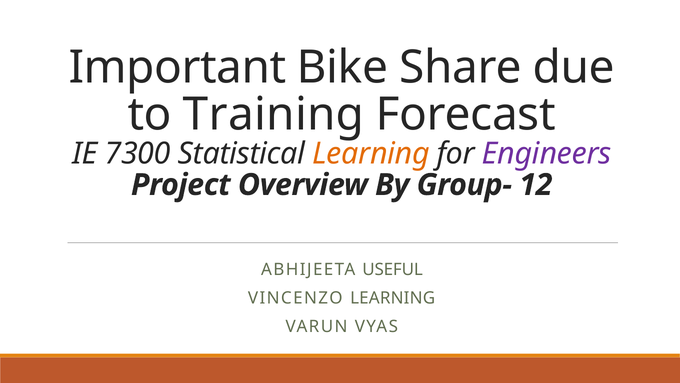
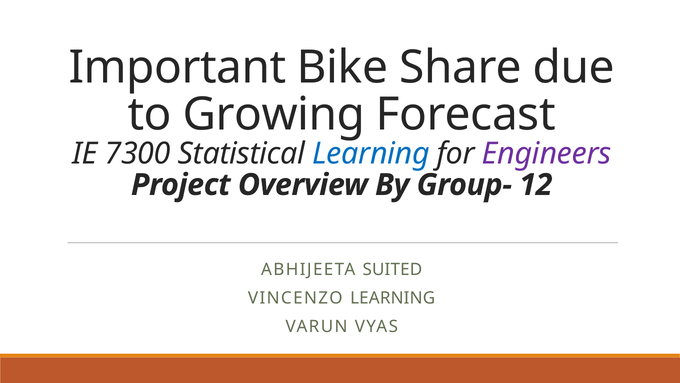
Training: Training -> Growing
Learning at (371, 154) colour: orange -> blue
USEFUL: USEFUL -> SUITED
